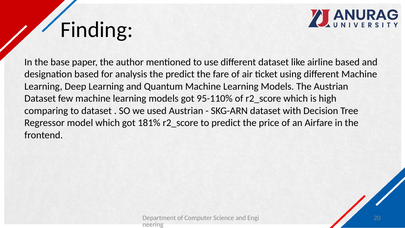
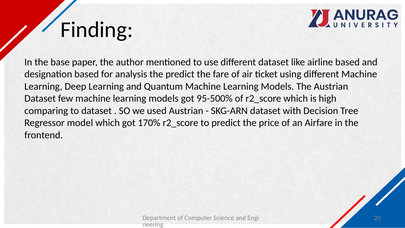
95-110%: 95-110% -> 95-500%
181%: 181% -> 170%
